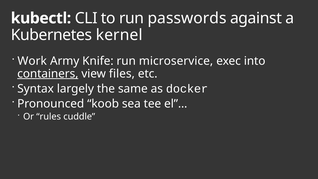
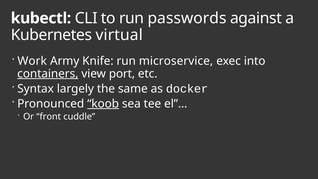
kernel: kernel -> virtual
files: files -> port
koob underline: none -> present
rules: rules -> front
